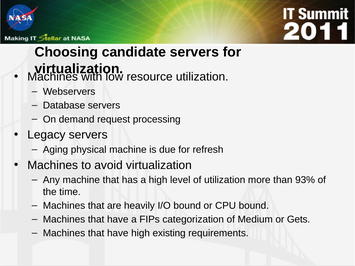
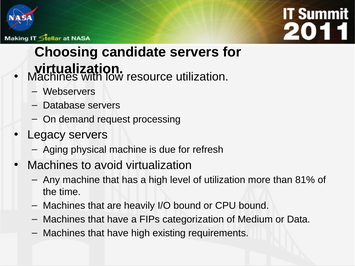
93%: 93% -> 81%
Gets: Gets -> Data
